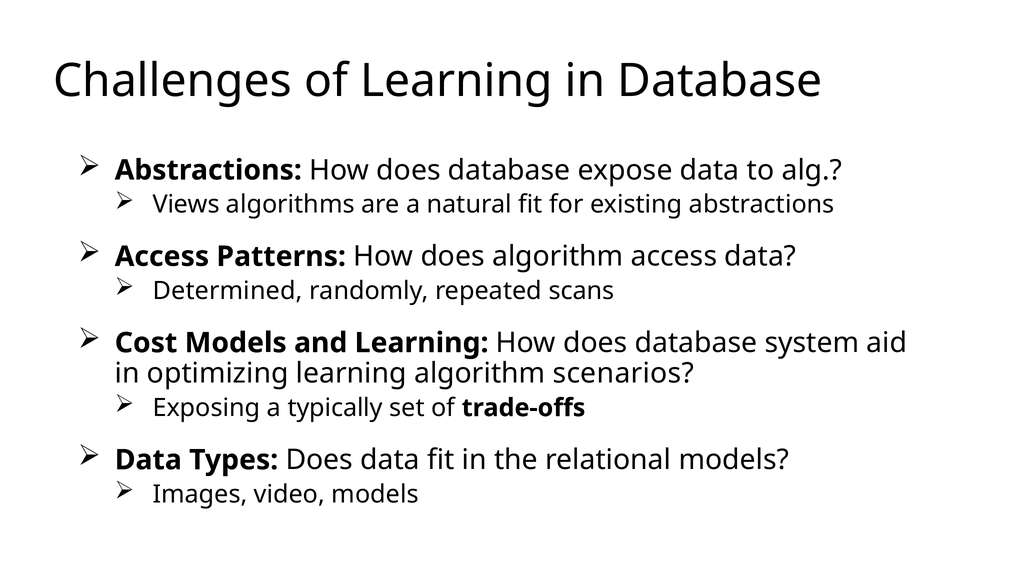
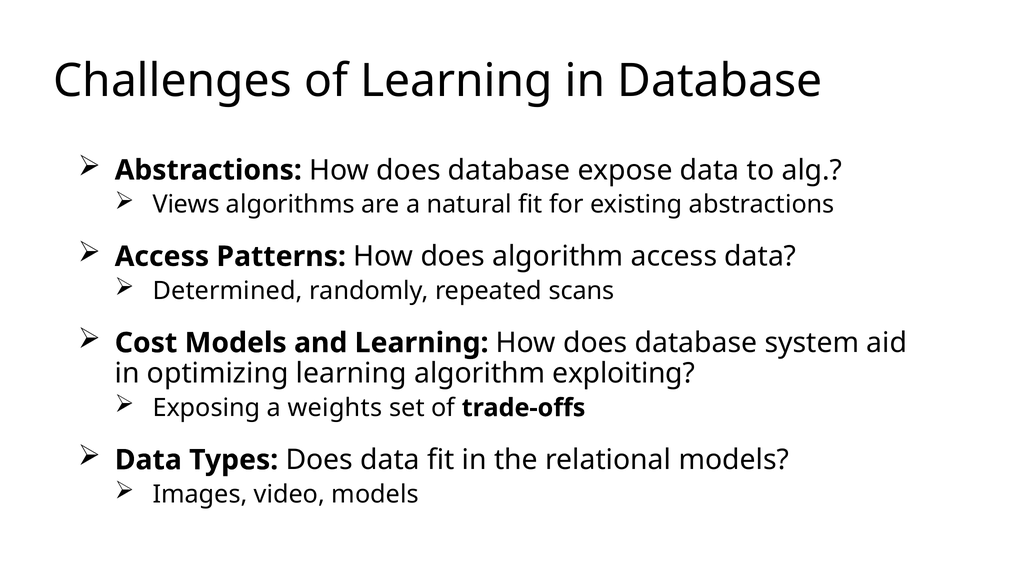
scenarios: scenarios -> exploiting
typically: typically -> weights
